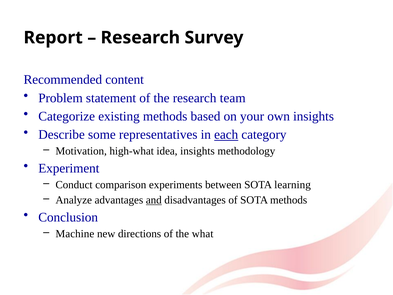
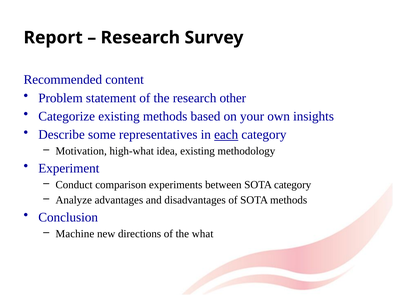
team: team -> other
idea insights: insights -> existing
SOTA learning: learning -> category
and underline: present -> none
